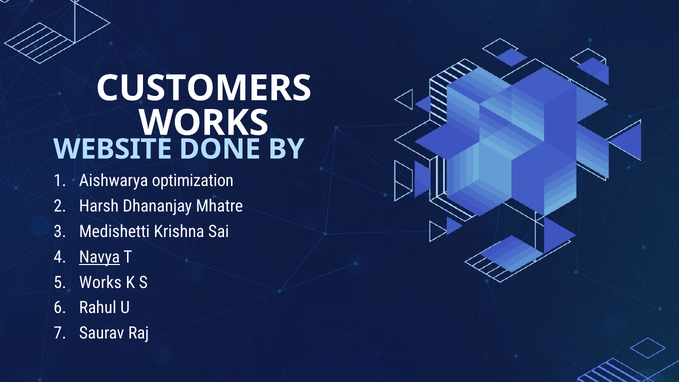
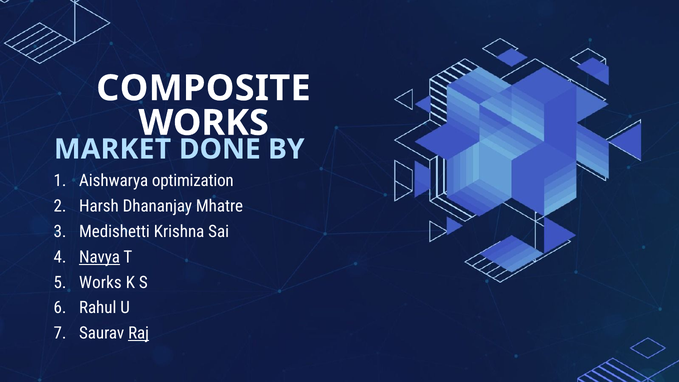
CUSTOMERS: CUSTOMERS -> COMPOSITE
WEBSITE: WEBSITE -> MARKET
Raj underline: none -> present
